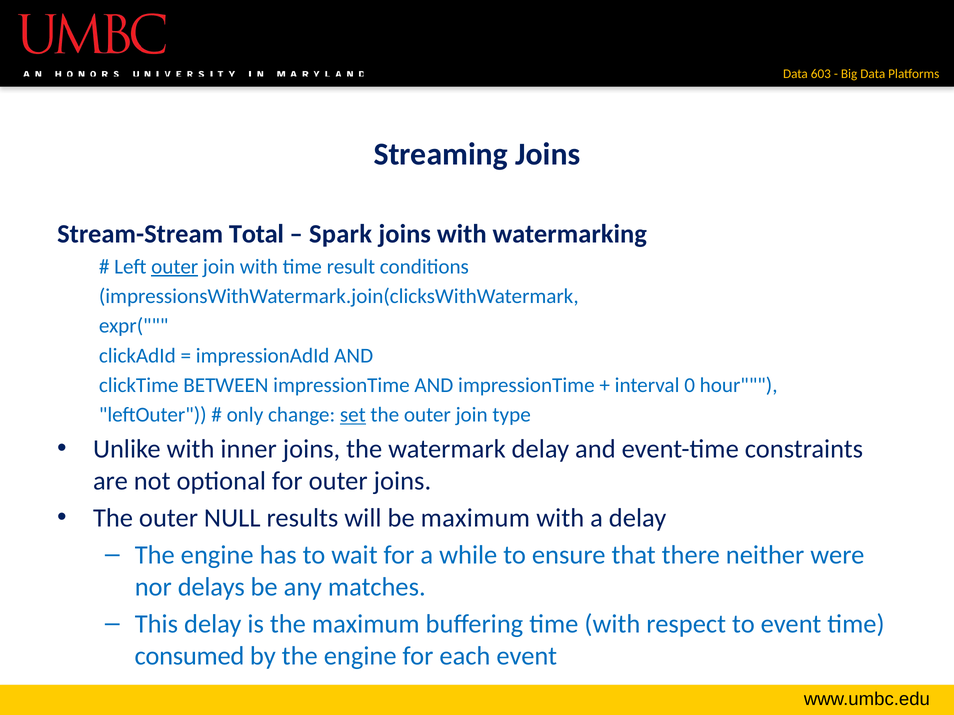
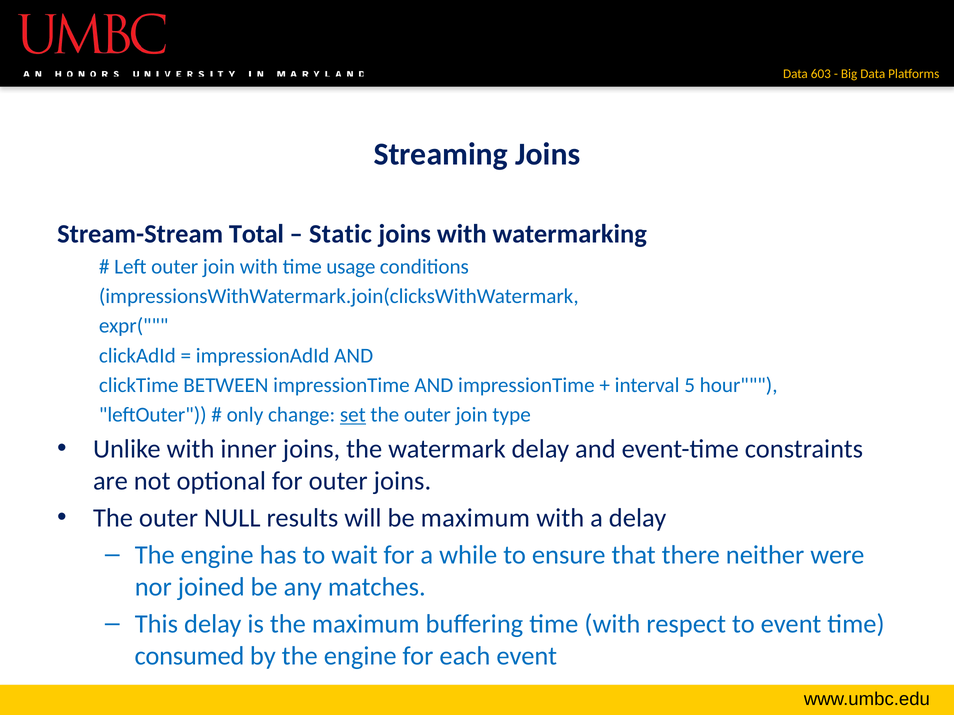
Spark: Spark -> Static
outer at (175, 267) underline: present -> none
result: result -> usage
0: 0 -> 5
delays: delays -> joined
